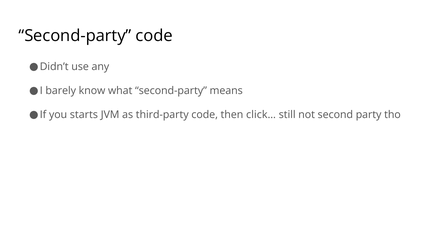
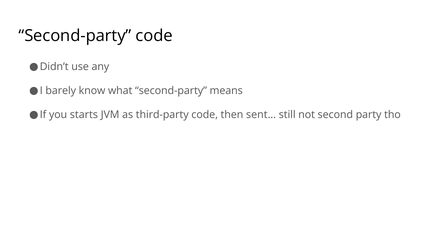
click…: click… -> sent…
